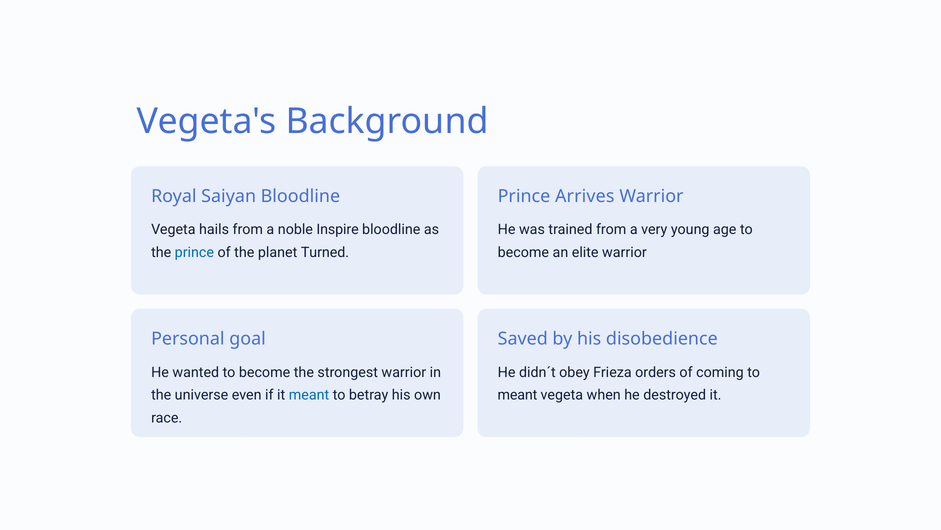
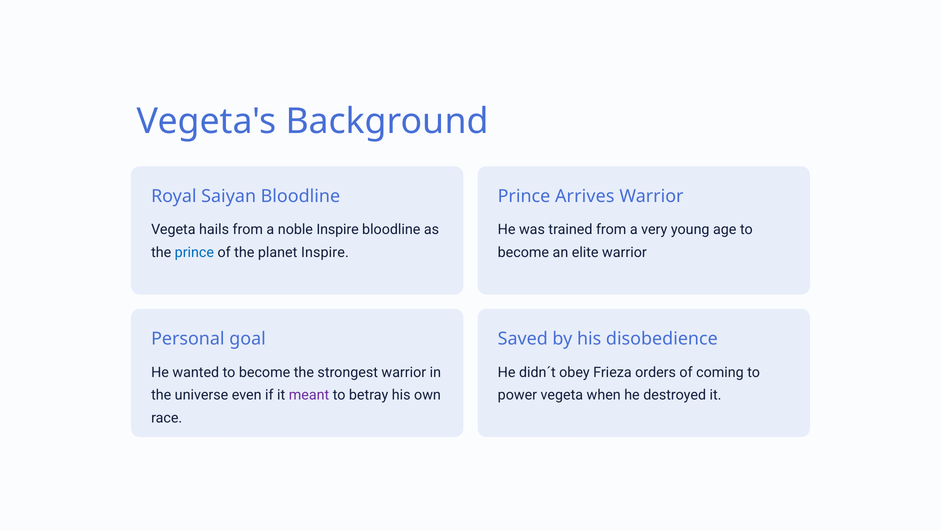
planet Turned: Turned -> Inspire
meant at (309, 395) colour: blue -> purple
meant at (517, 395): meant -> power
